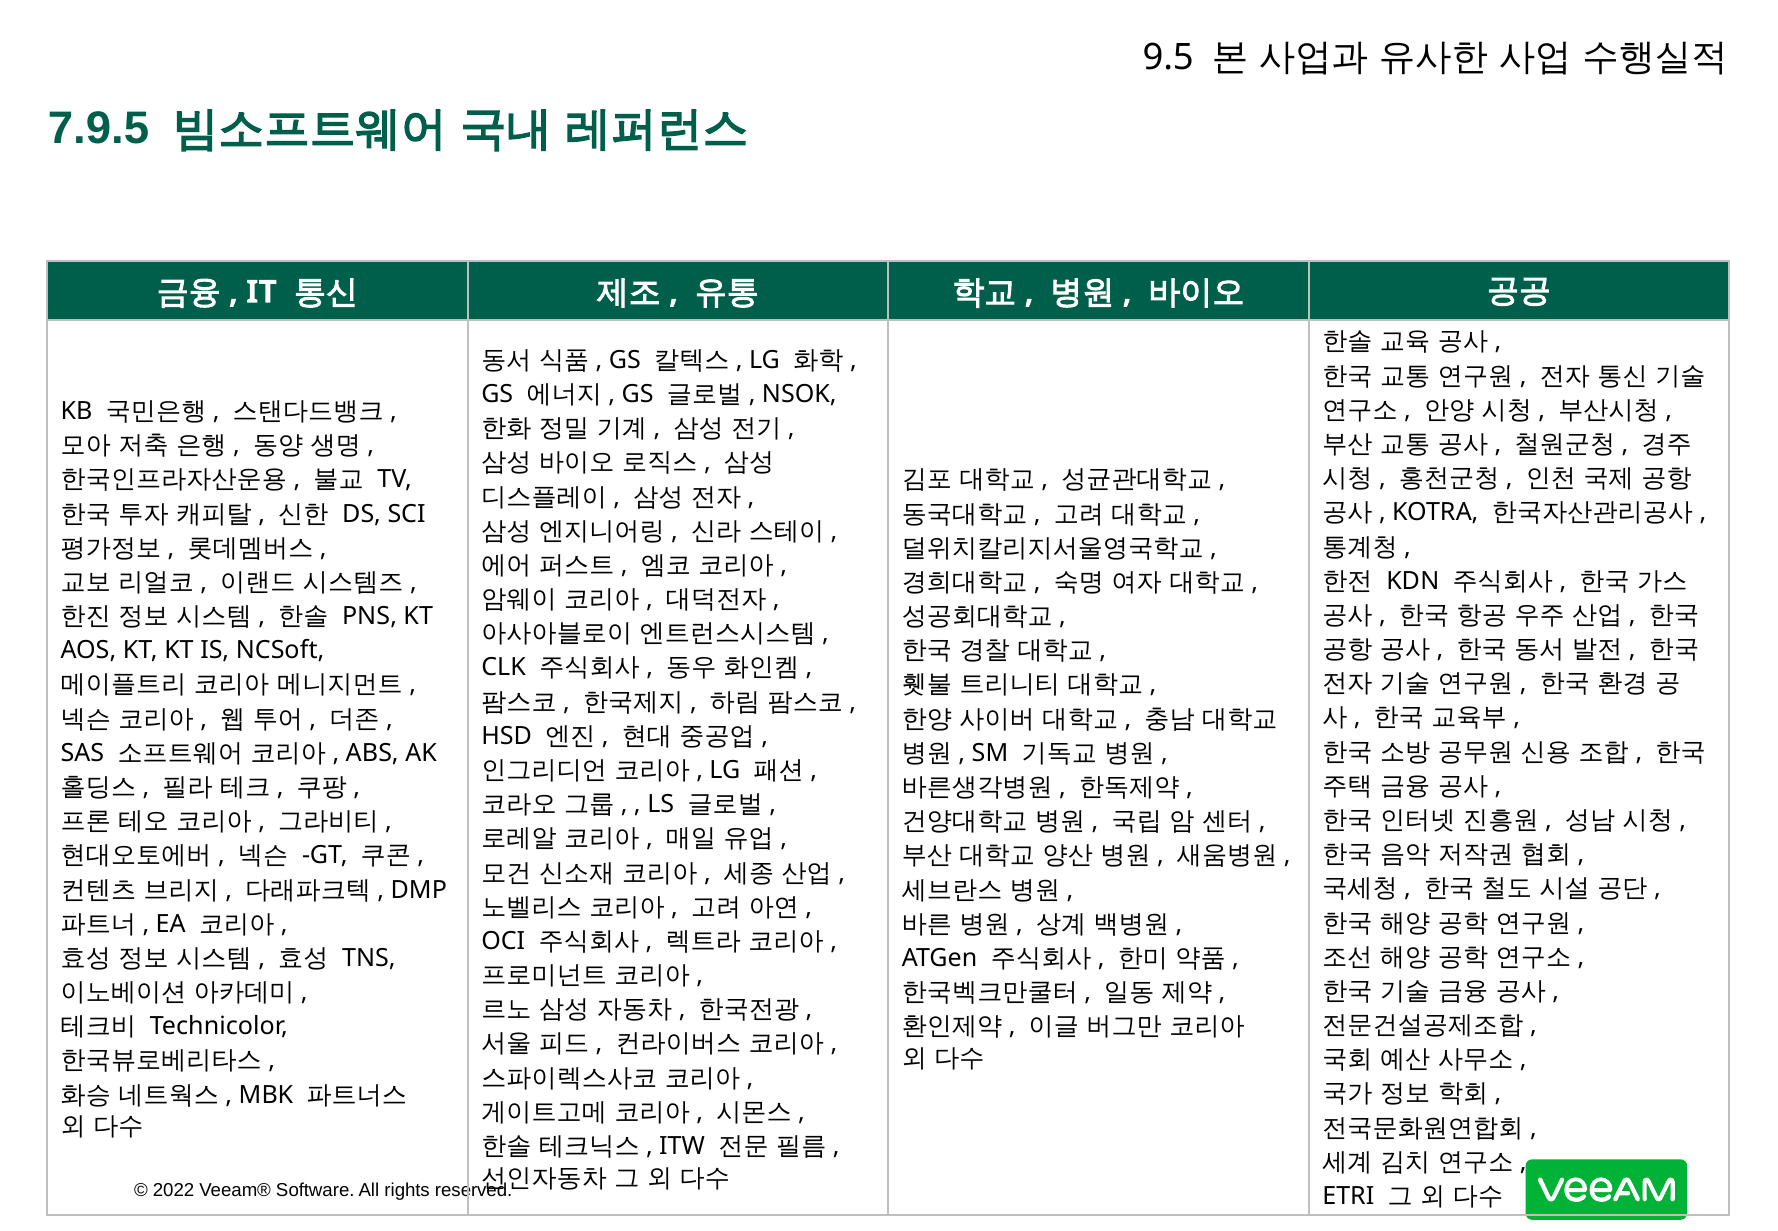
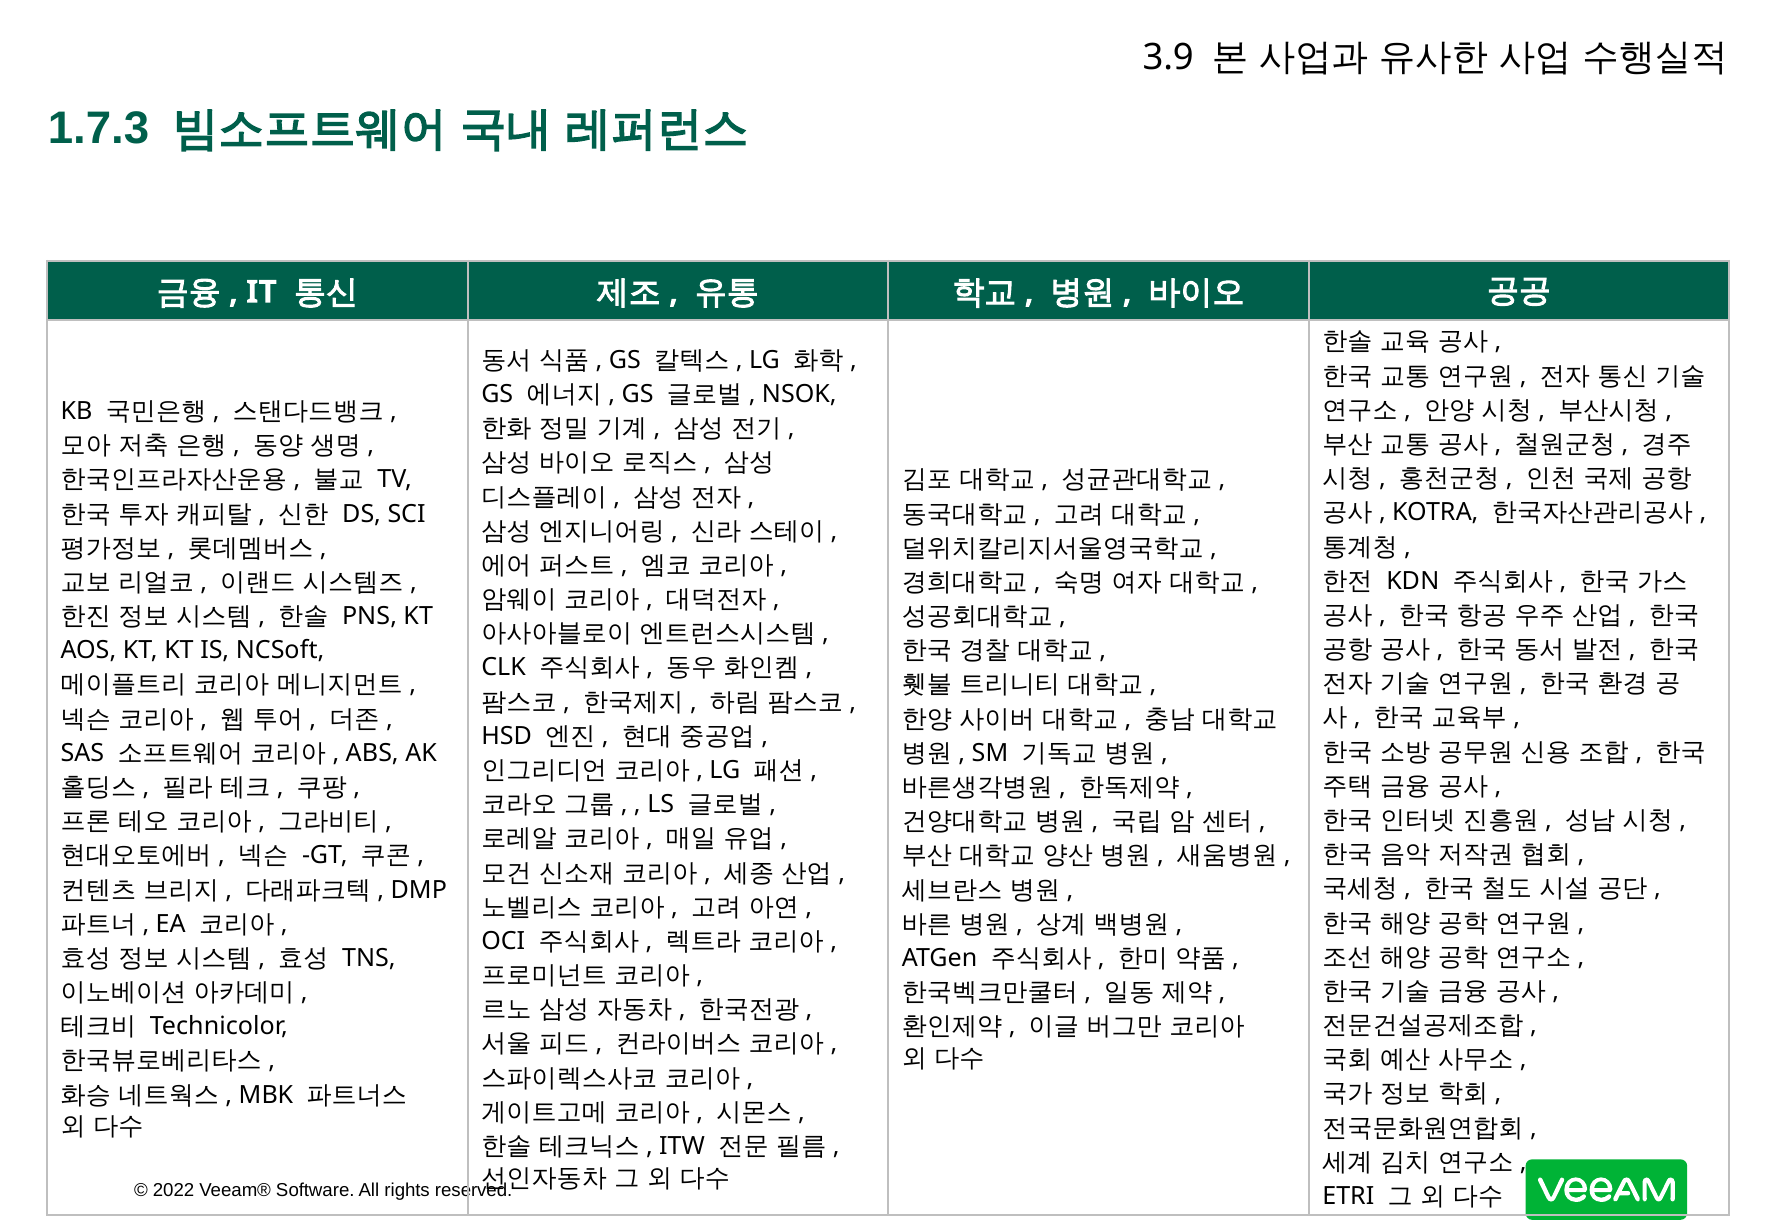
9.5: 9.5 -> 3.9
7.9.5: 7.9.5 -> 1.7.3
